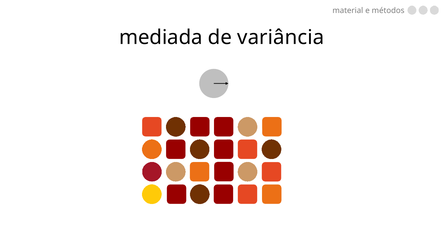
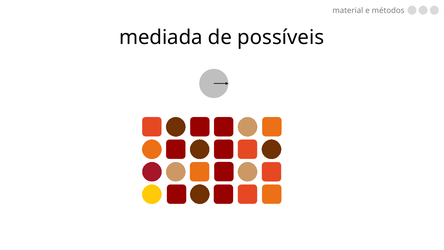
variância: variância -> possíveis
